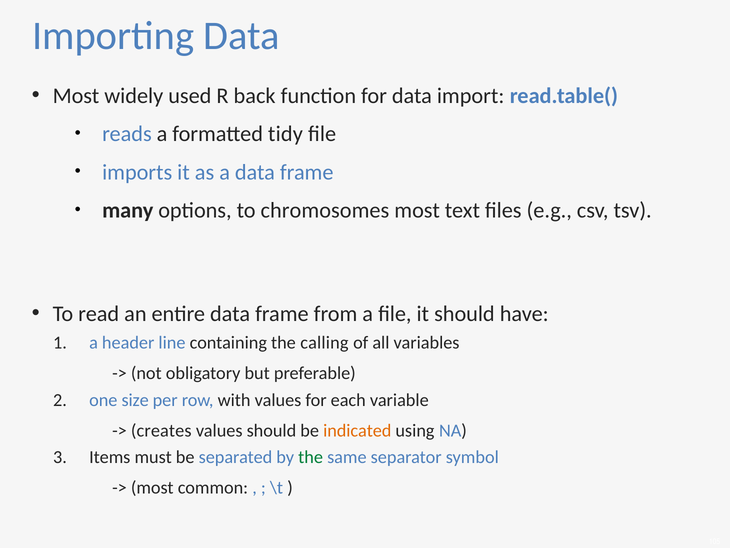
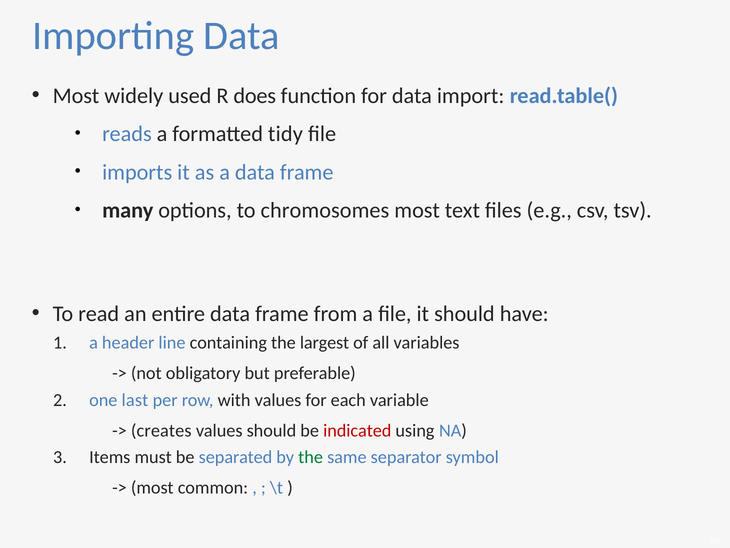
back: back -> does
calling: calling -> largest
size: size -> last
indicated colour: orange -> red
